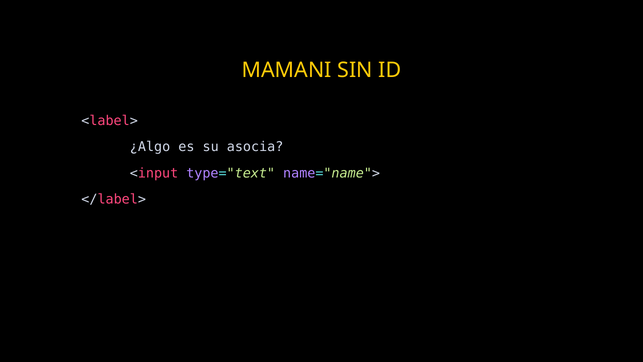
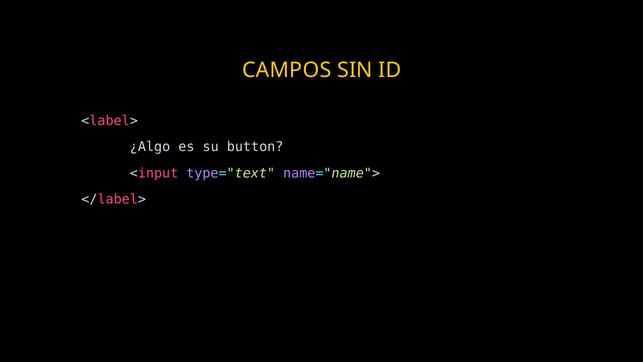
MAMANI: MAMANI -> CAMPOS
asocia: asocia -> button
